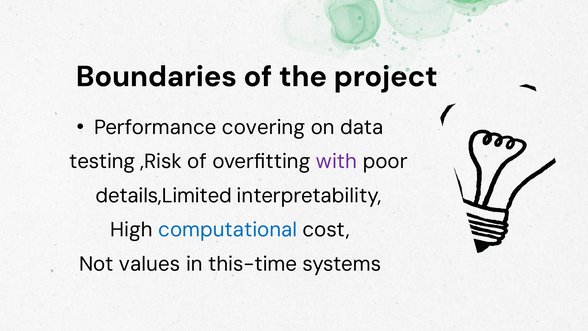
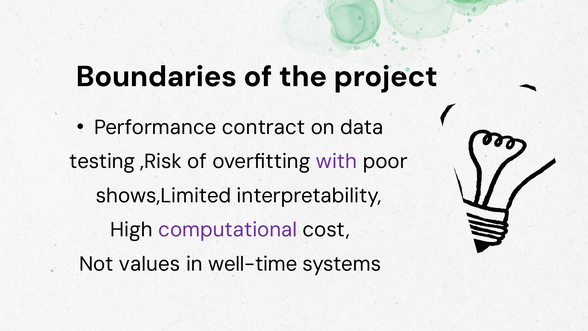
covering: covering -> contract
details,Limited: details,Limited -> shows,Limited
computational colour: blue -> purple
this-time: this-time -> well-time
